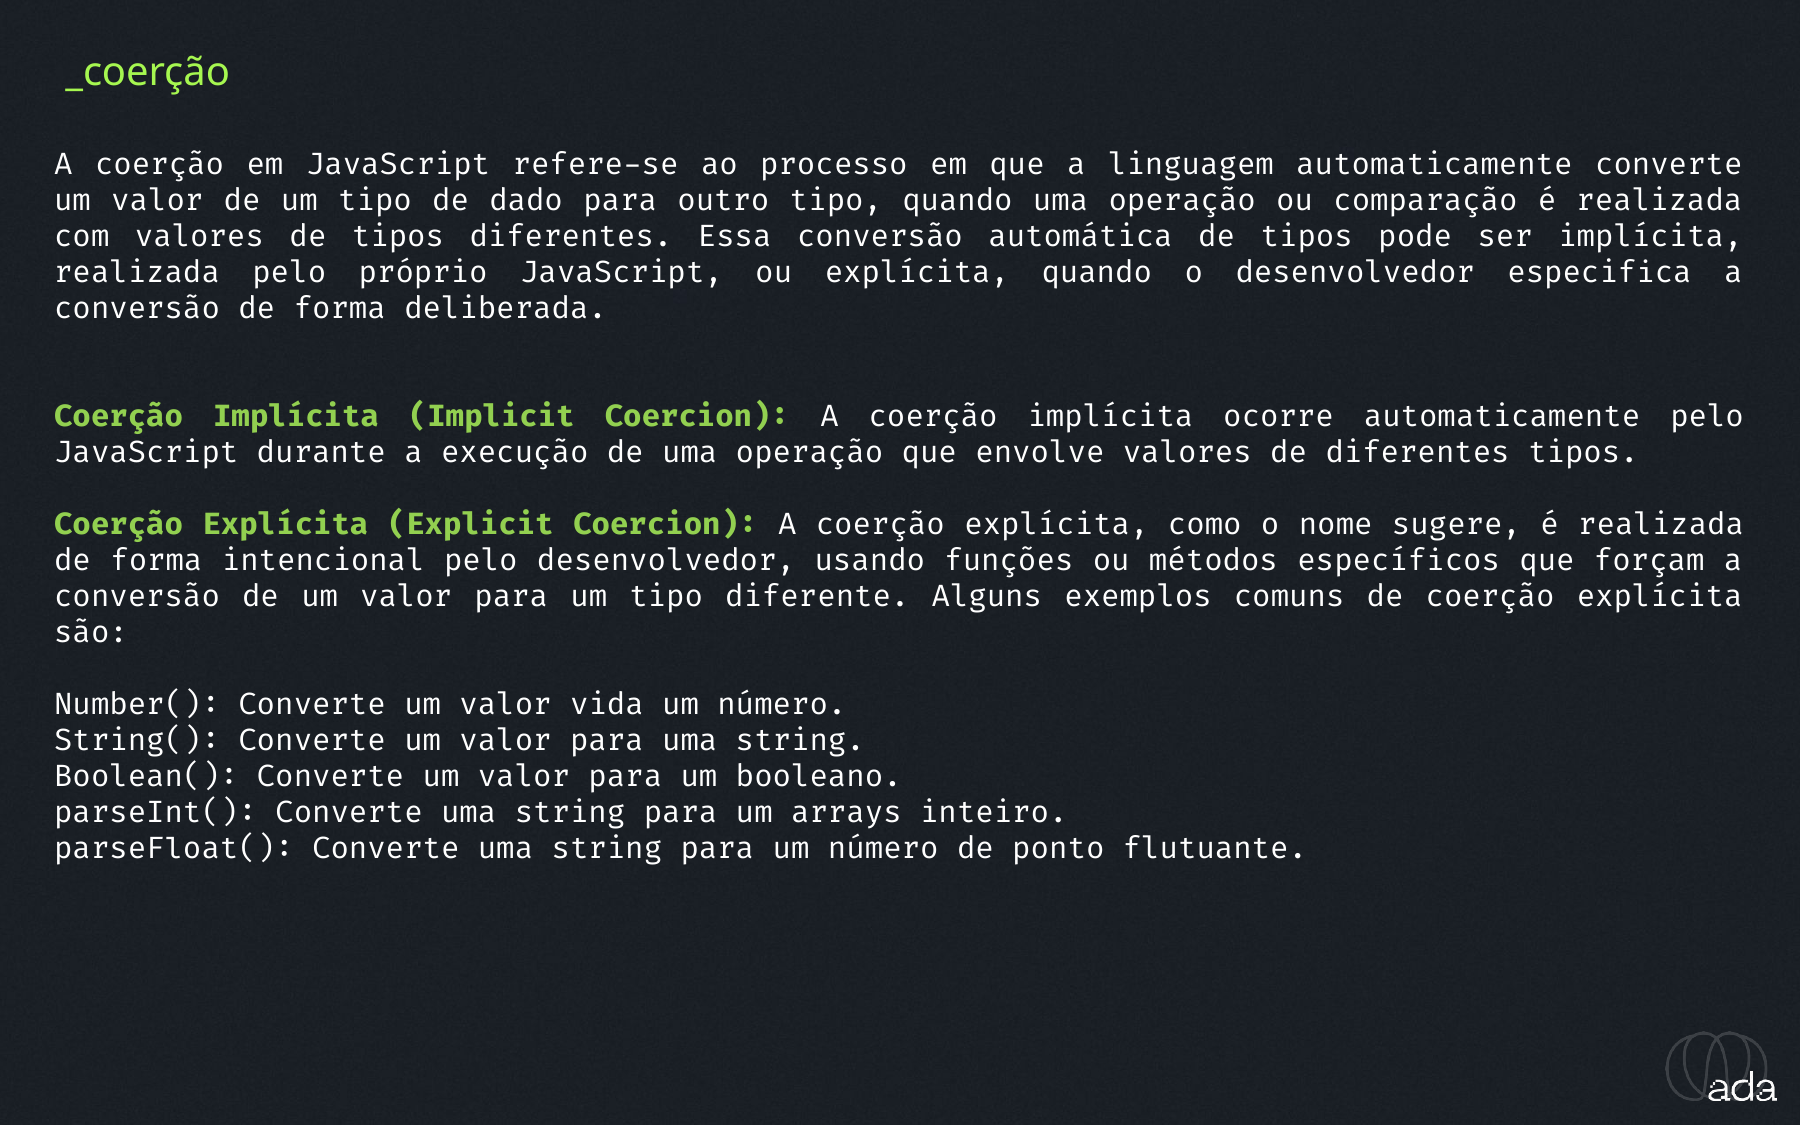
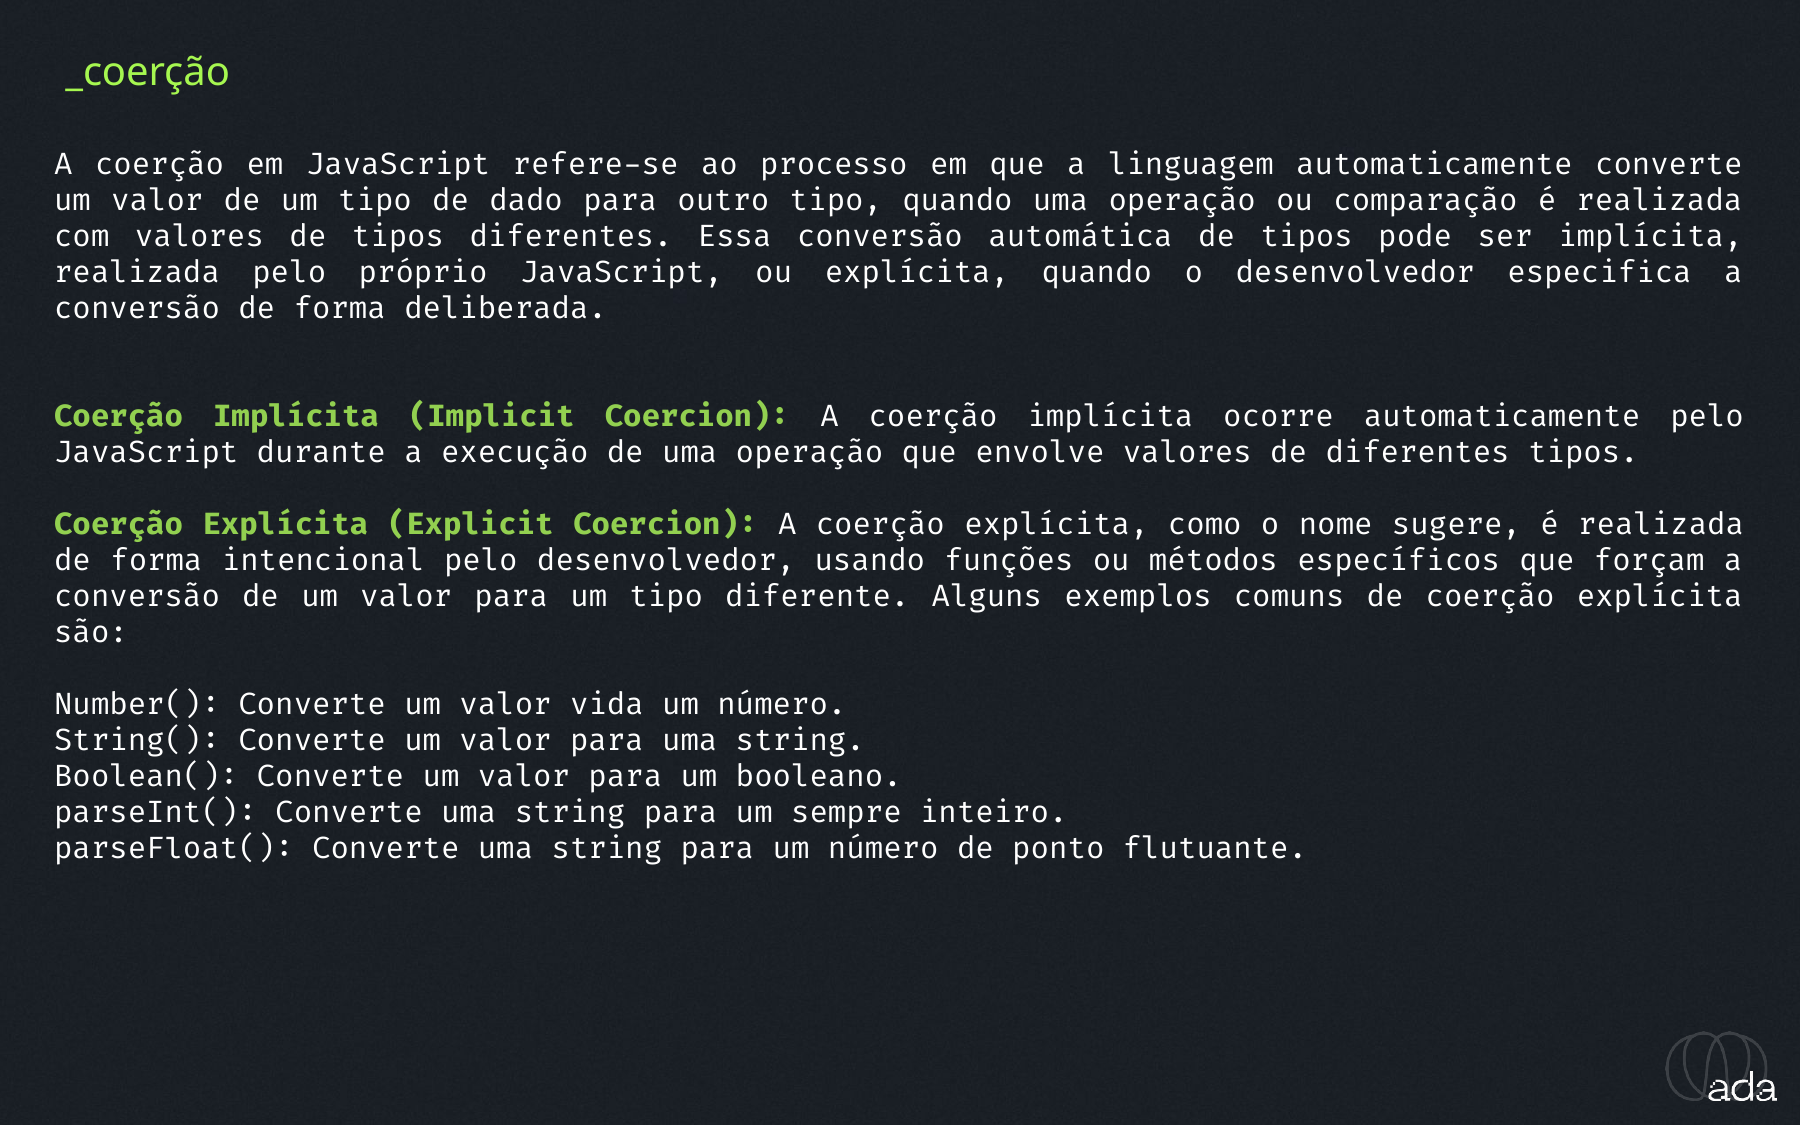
arrays: arrays -> sempre
